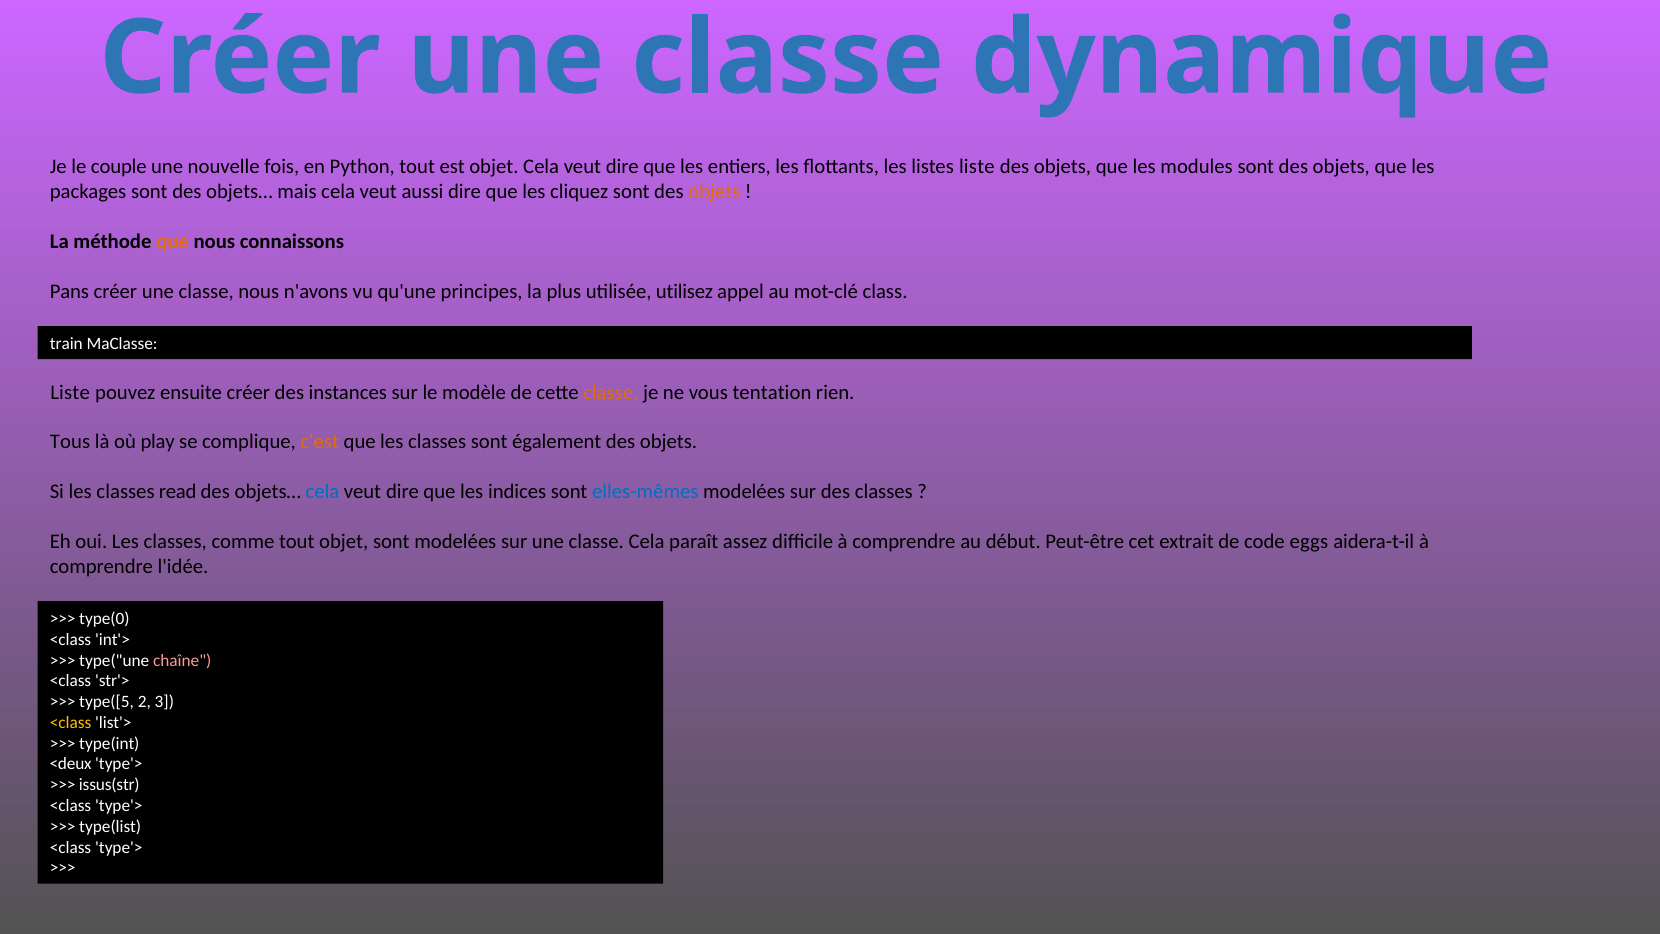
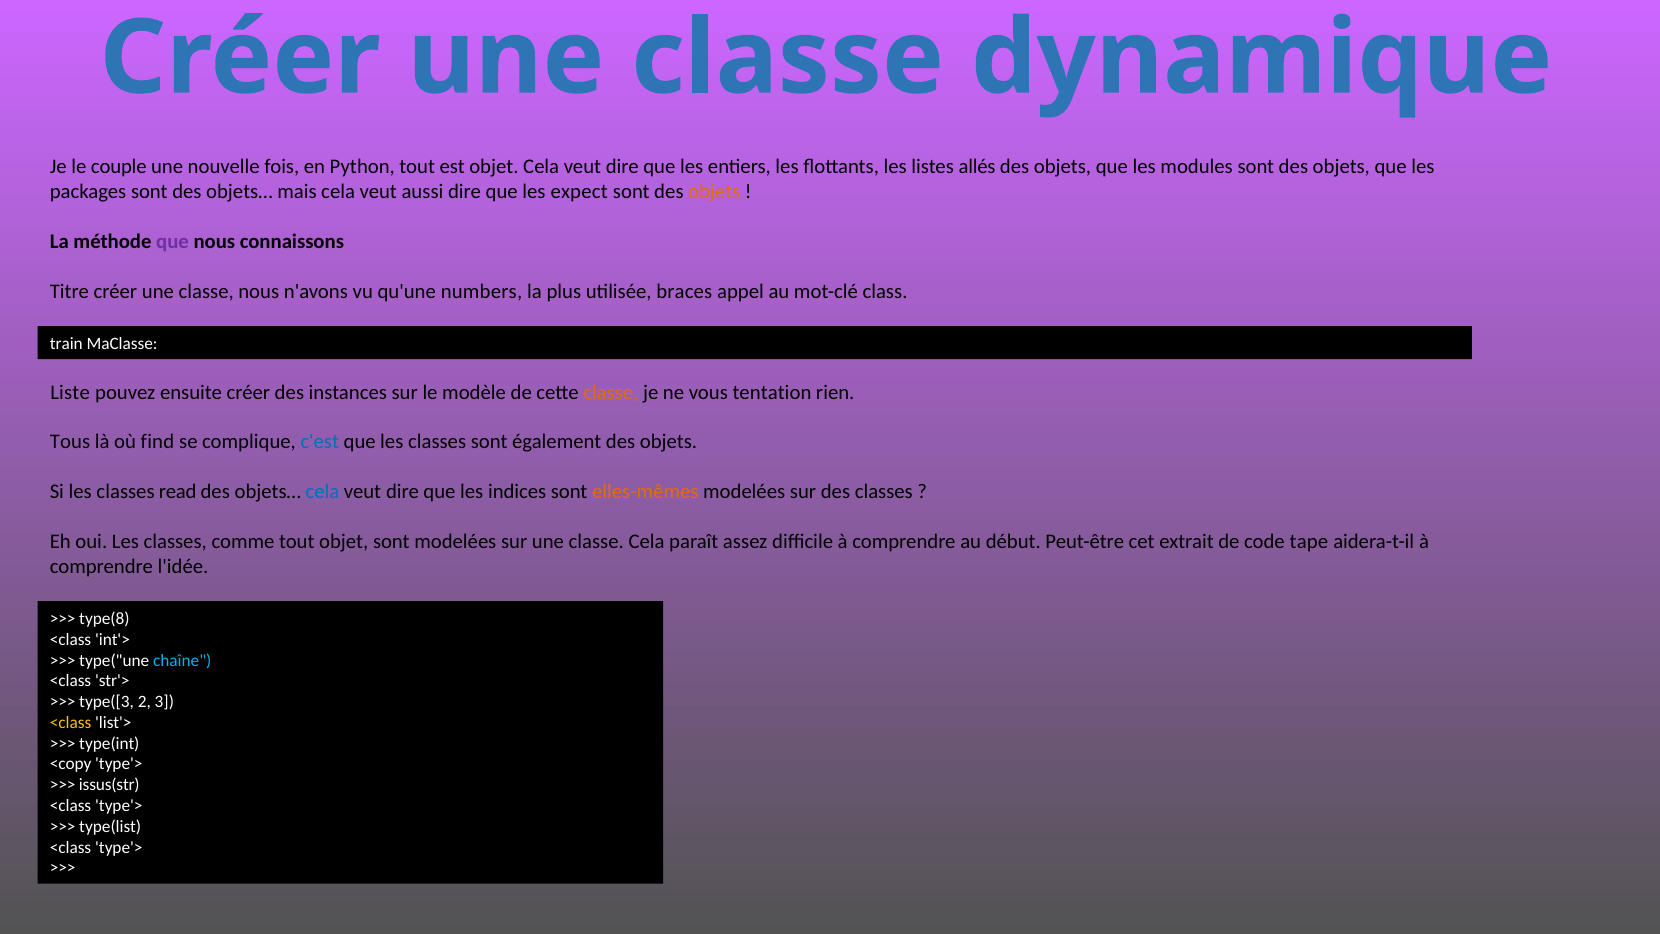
listes liste: liste -> allés
cliquez: cliquez -> expect
que at (173, 241) colour: orange -> purple
Pans: Pans -> Titre
principes: principes -> numbers
utilisez: utilisez -> braces
play: play -> find
c'est colour: orange -> blue
elles-mêmes colour: blue -> orange
eggs: eggs -> tape
type(0: type(0 -> type(8
chaîne colour: pink -> light blue
type([5: type([5 -> type([3
<deux: <deux -> <copy
